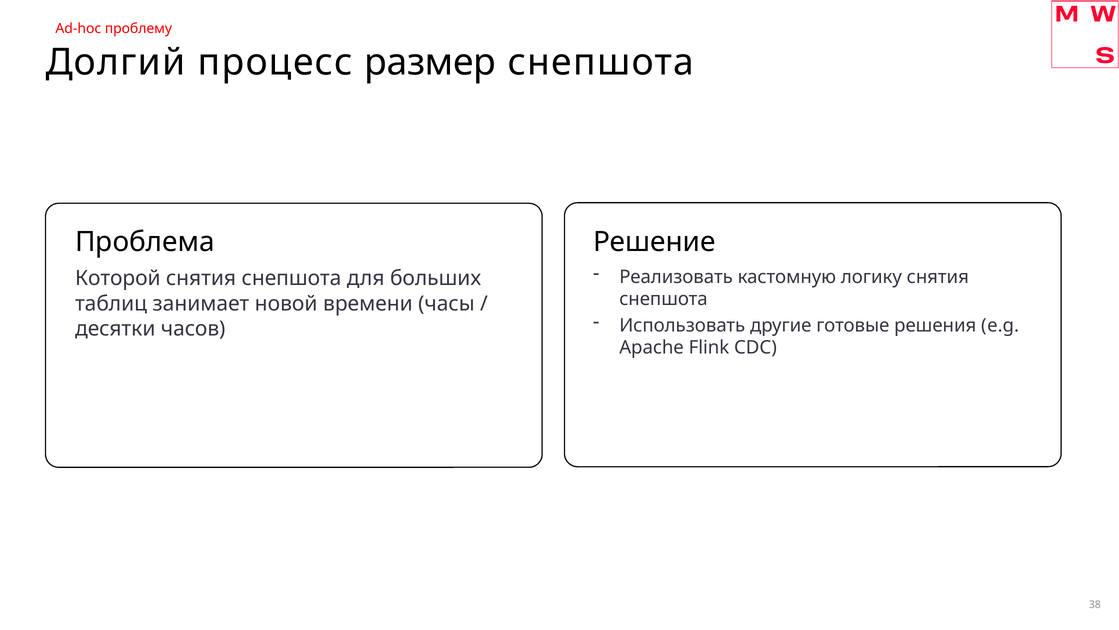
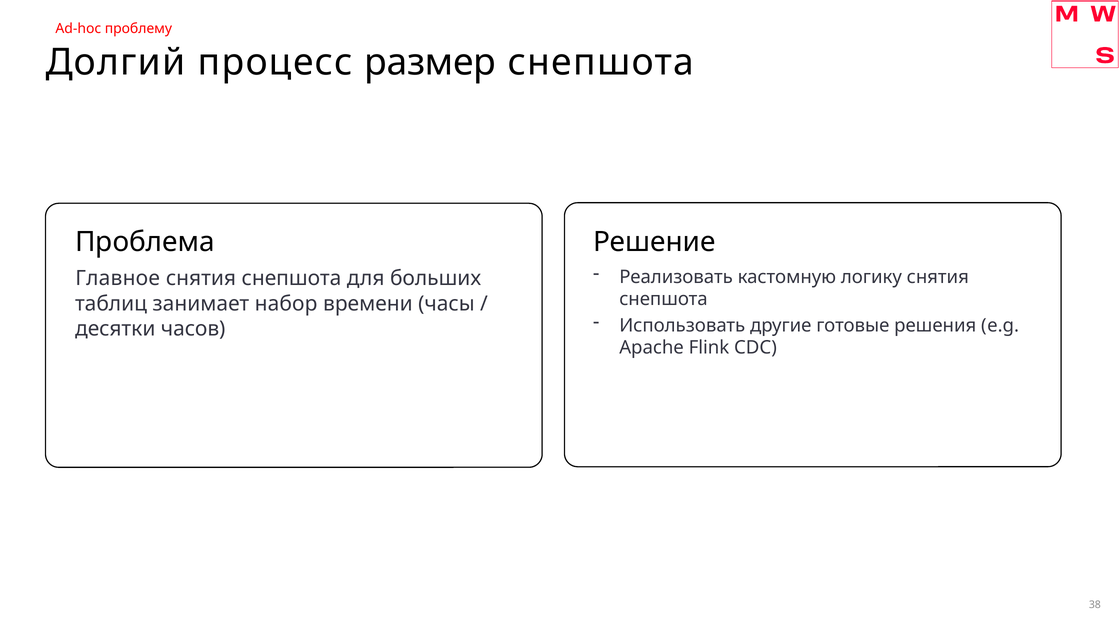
Которой: Которой -> Главное
новой: новой -> набор
